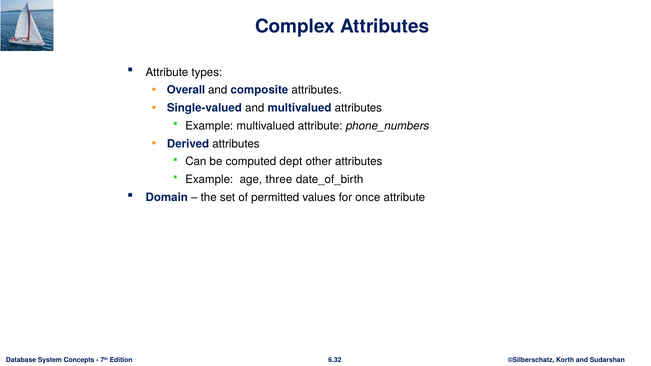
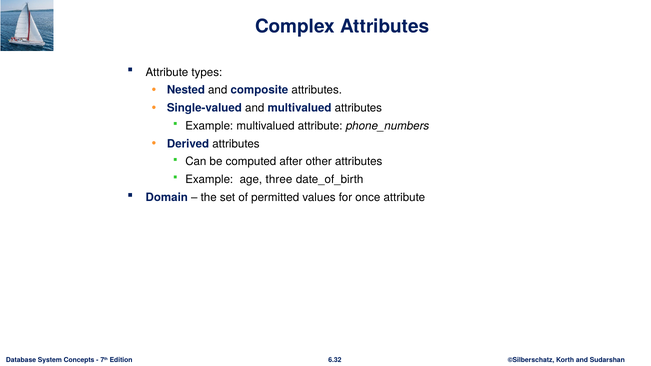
Overall: Overall -> Nested
dept: dept -> after
